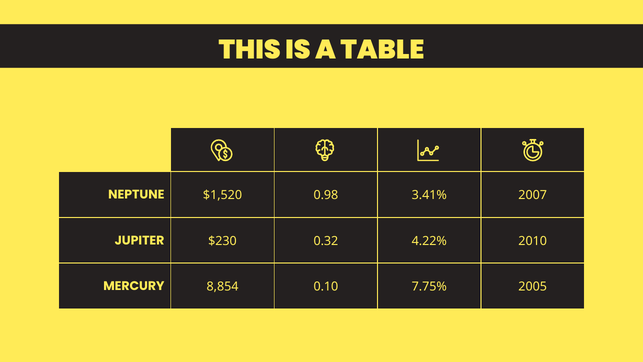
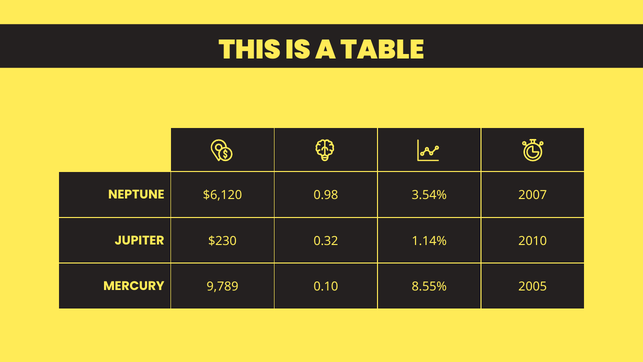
$1,520: $1,520 -> $6,120
3.41%: 3.41% -> 3.54%
4.22%: 4.22% -> 1.14%
8,854: 8,854 -> 9,789
7.75%: 7.75% -> 8.55%
